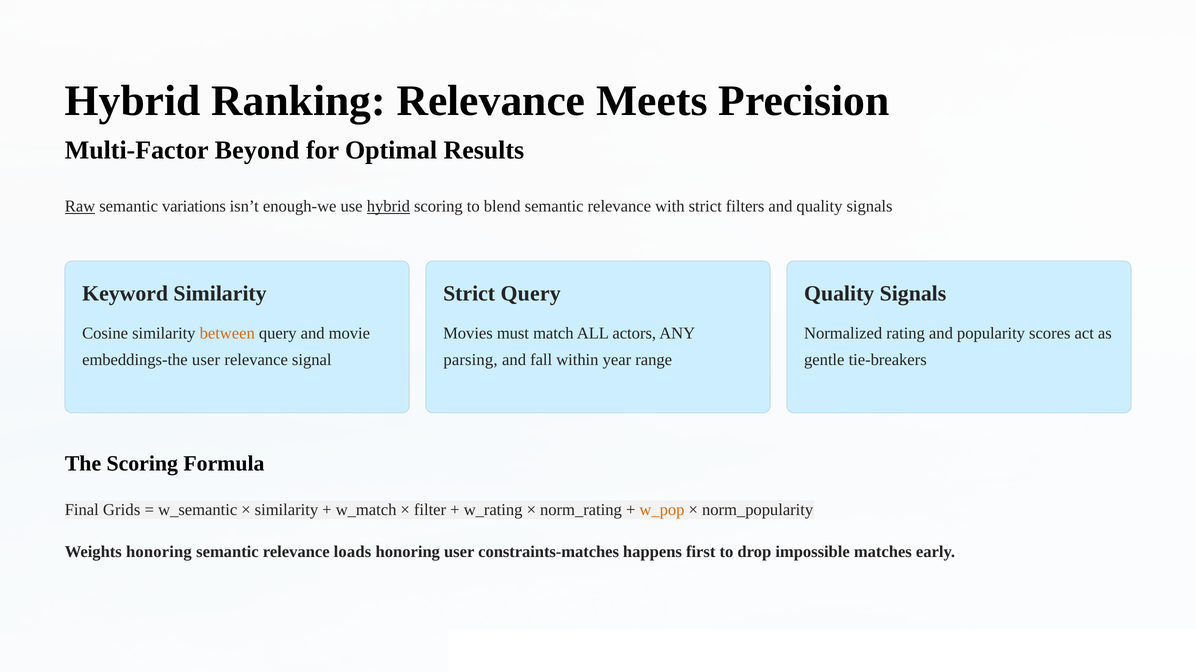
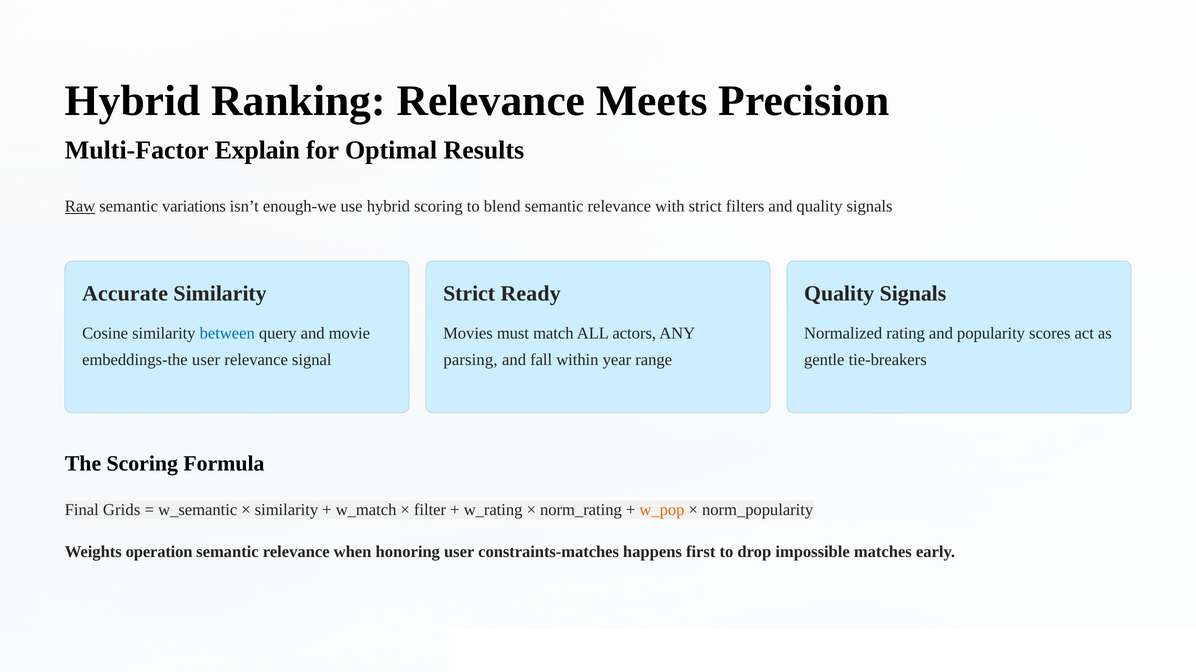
Beyond: Beyond -> Explain
hybrid at (388, 207) underline: present -> none
Keyword: Keyword -> Accurate
Strict Query: Query -> Ready
between colour: orange -> blue
Weights honoring: honoring -> operation
loads: loads -> when
